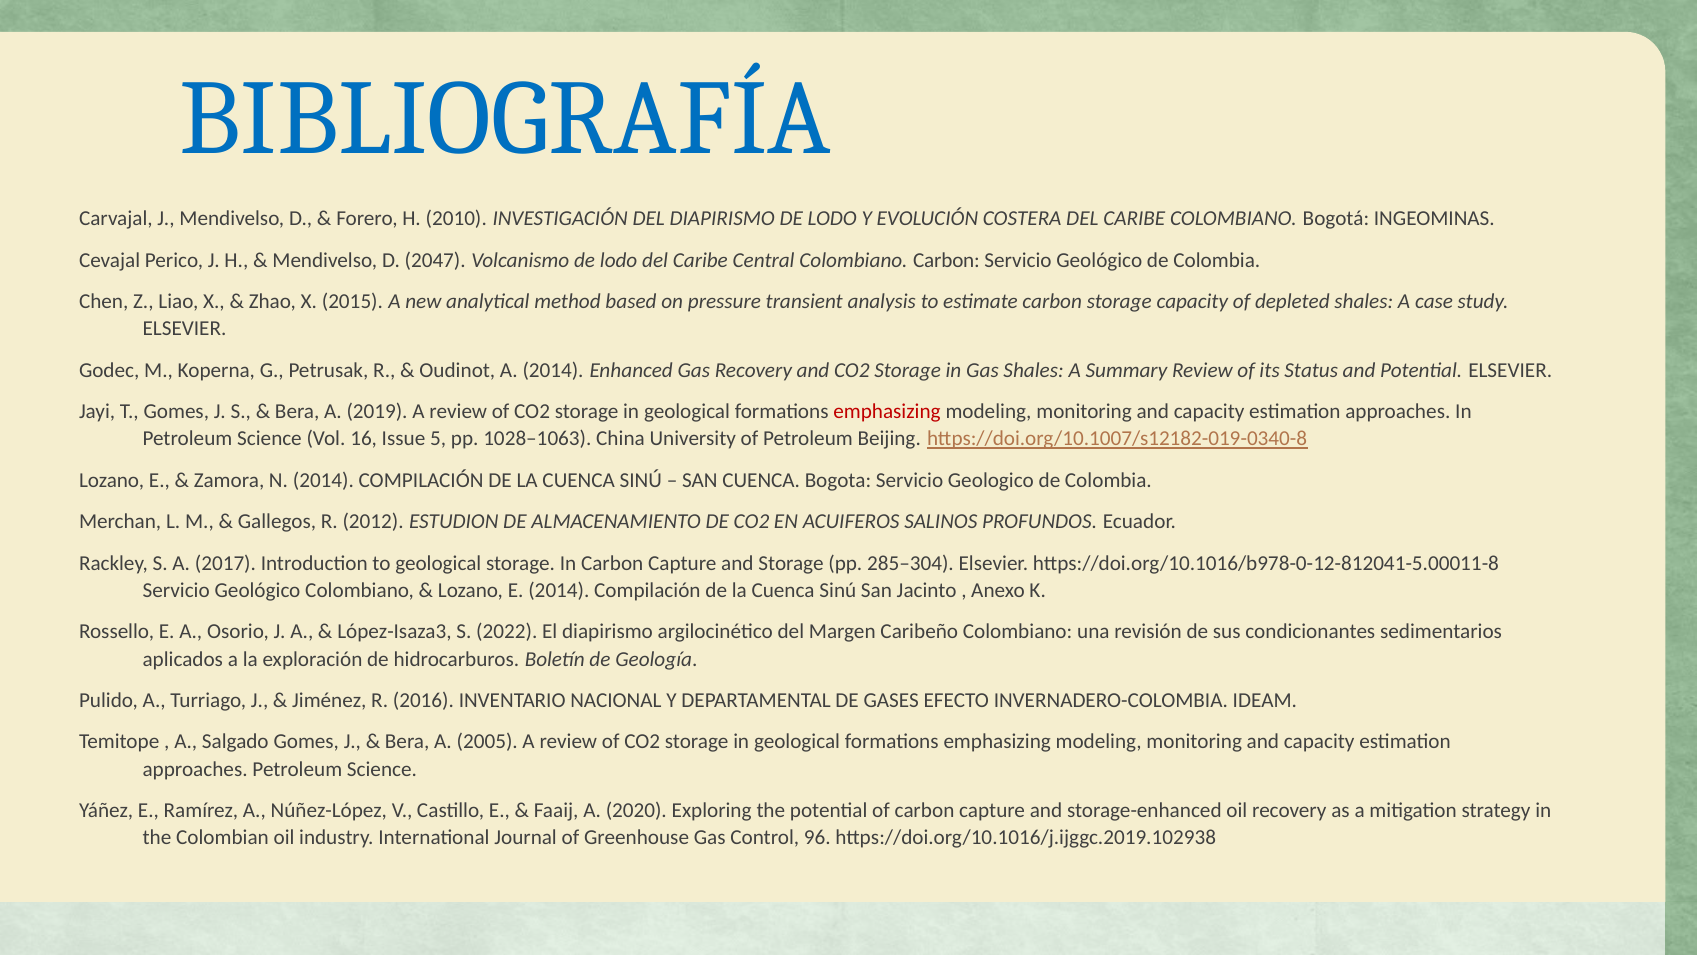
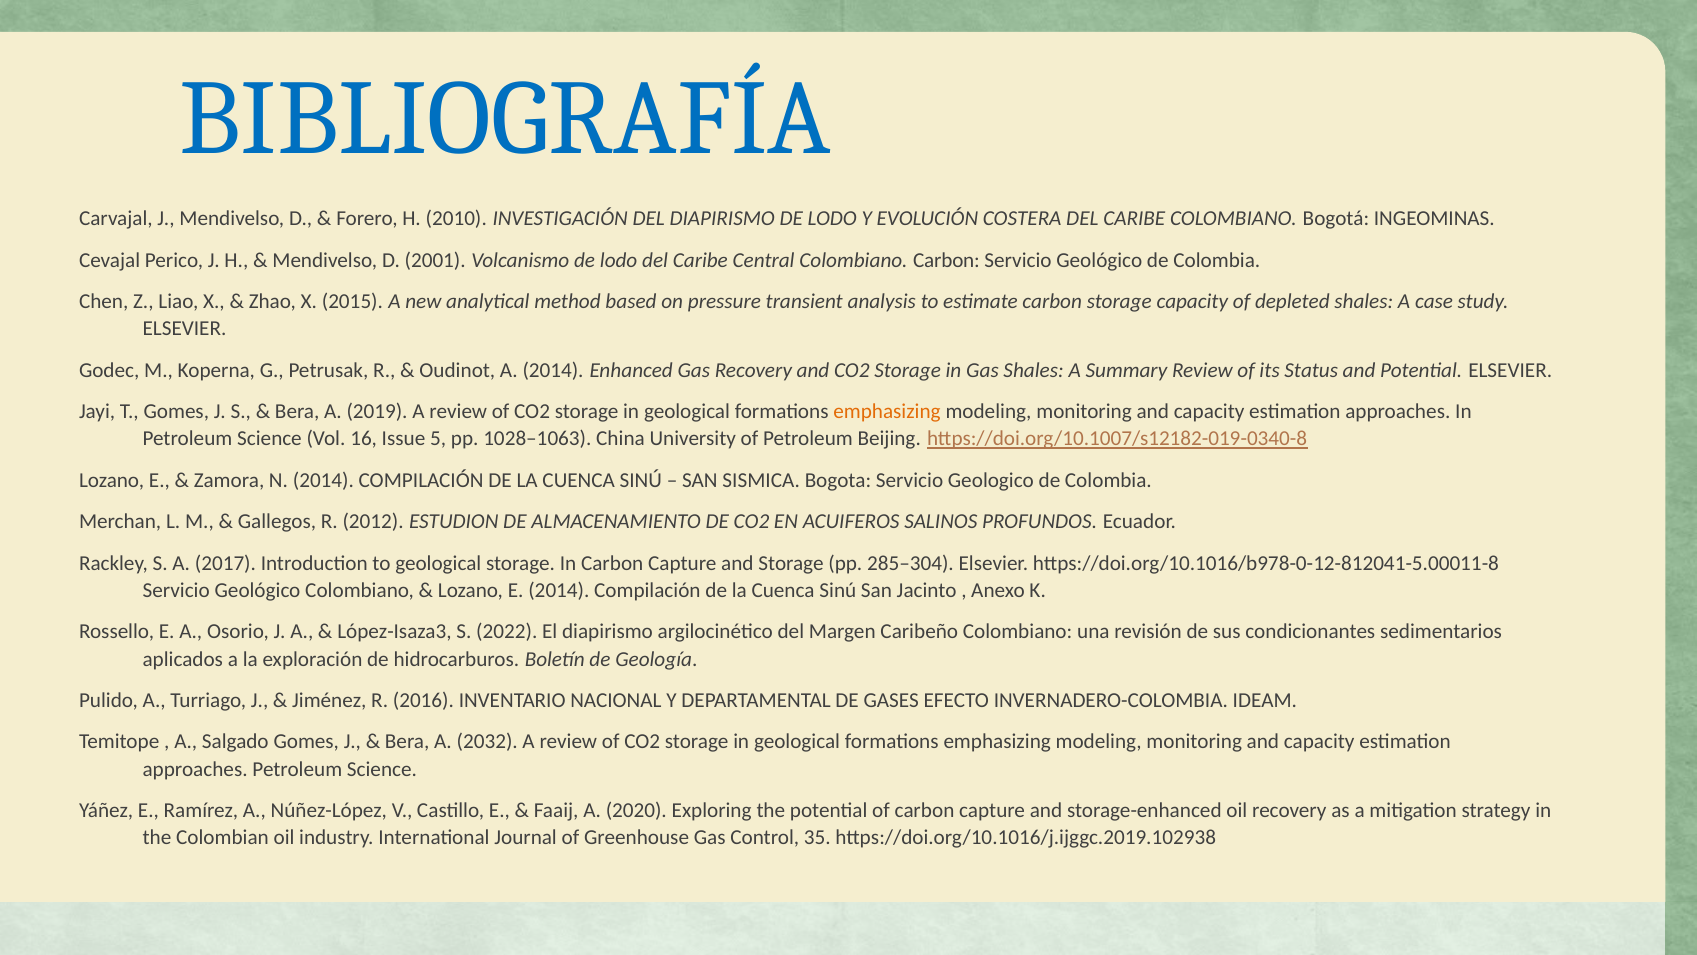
2047: 2047 -> 2001
emphasizing at (887, 412) colour: red -> orange
SAN CUENCA: CUENCA -> SISMICA
2005: 2005 -> 2032
96: 96 -> 35
